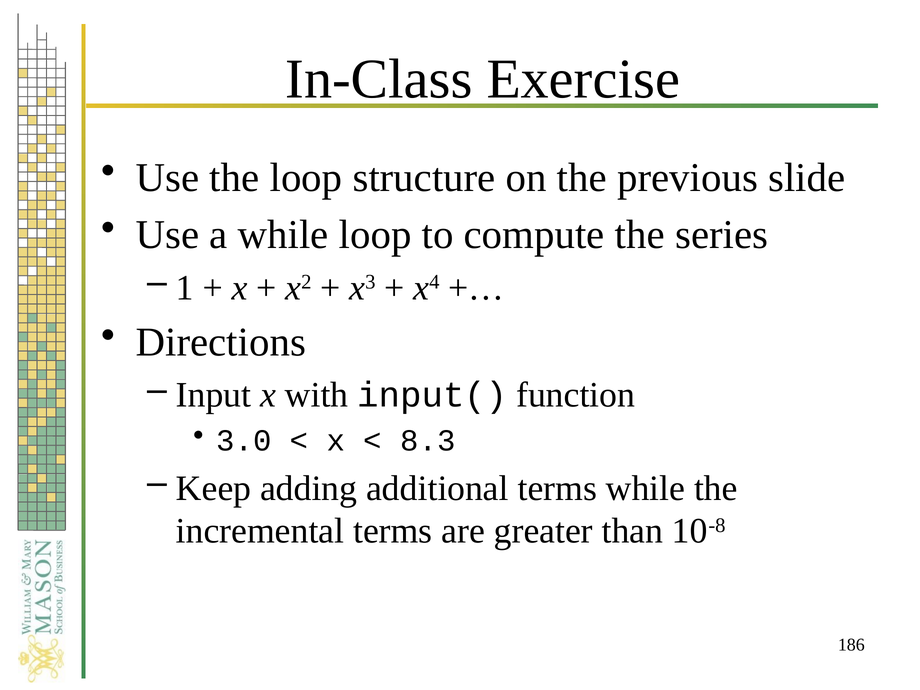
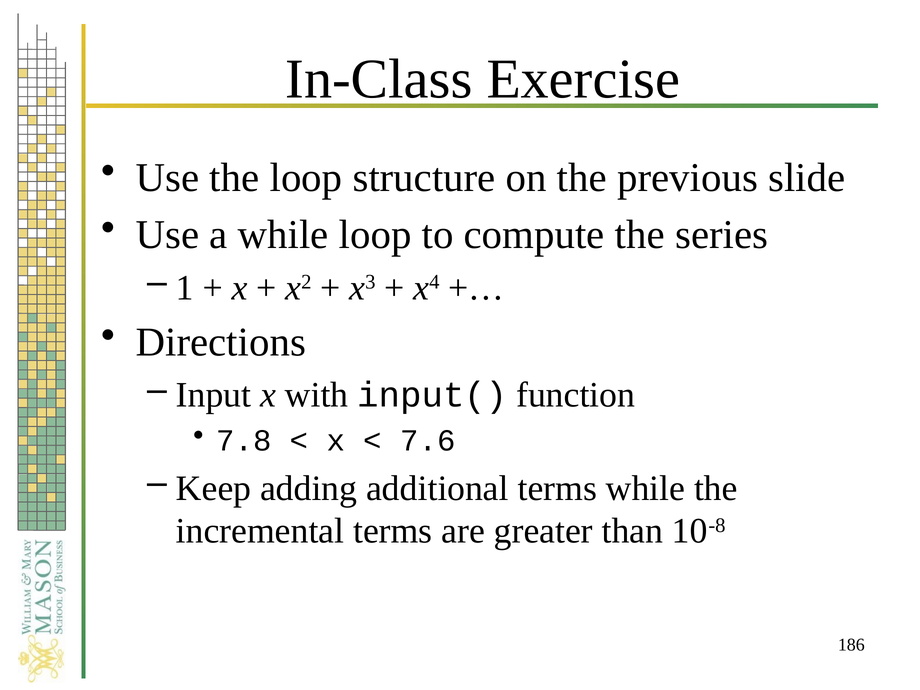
3.0: 3.0 -> 7.8
8.3: 8.3 -> 7.6
